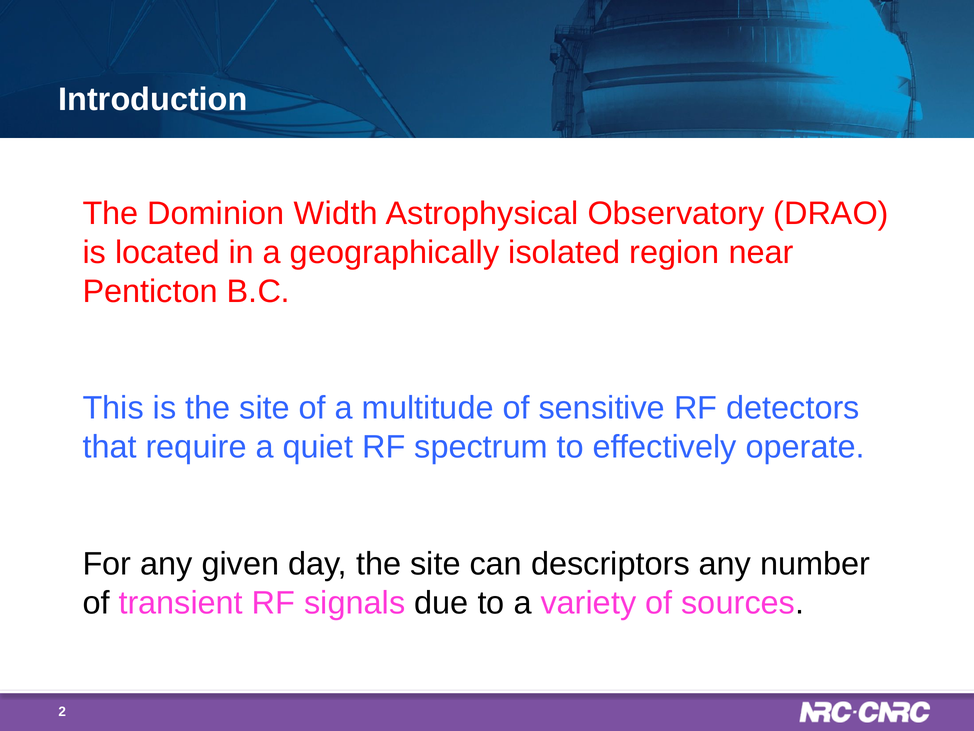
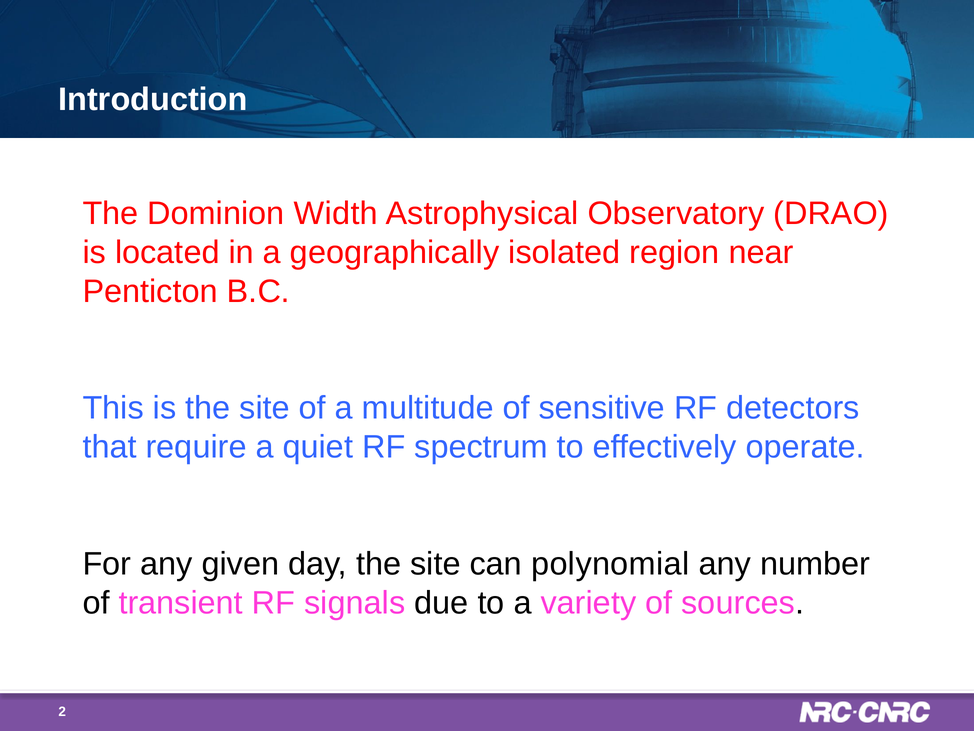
descriptors: descriptors -> polynomial
